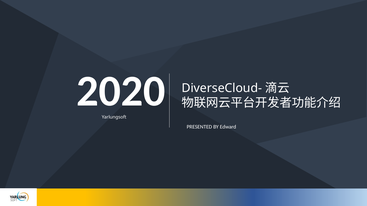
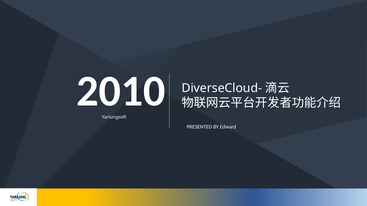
2020: 2020 -> 2010
